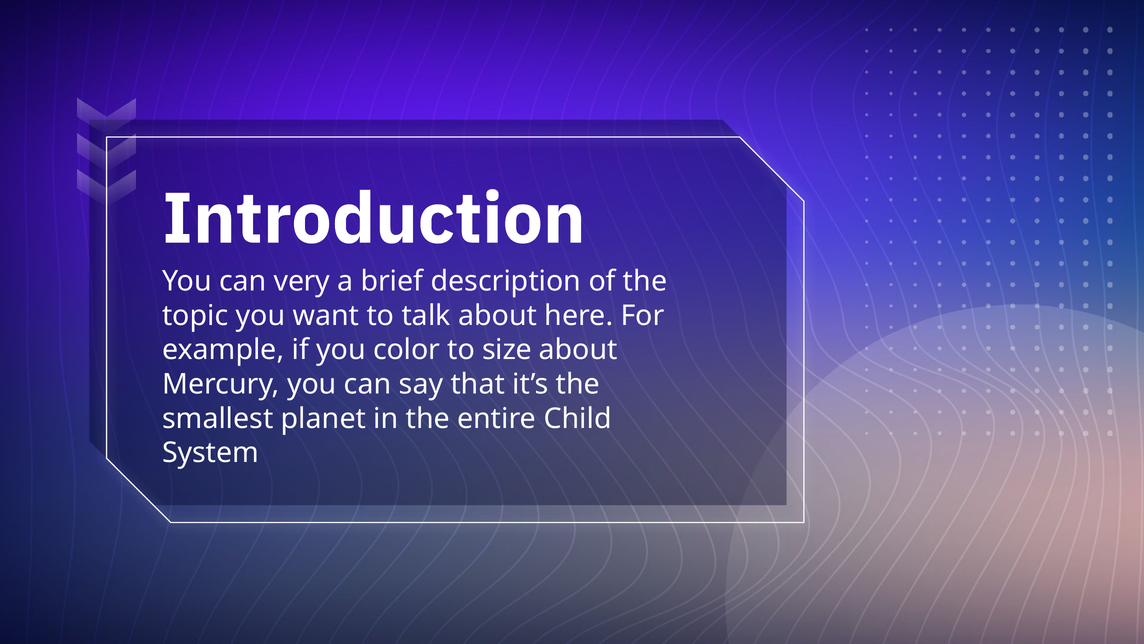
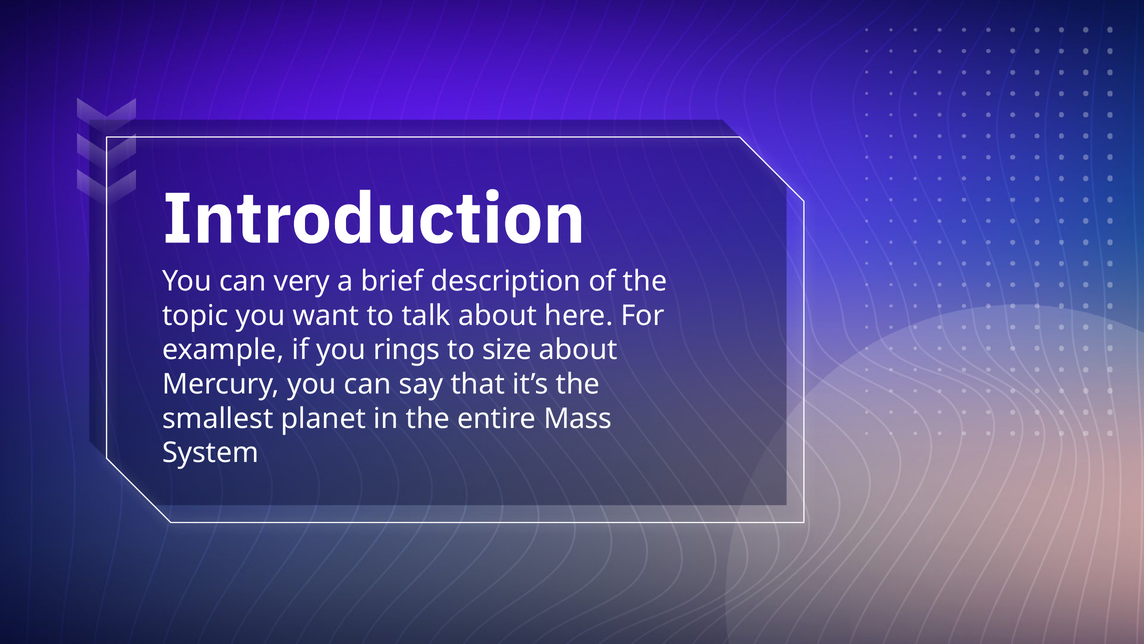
color: color -> rings
Child: Child -> Mass
